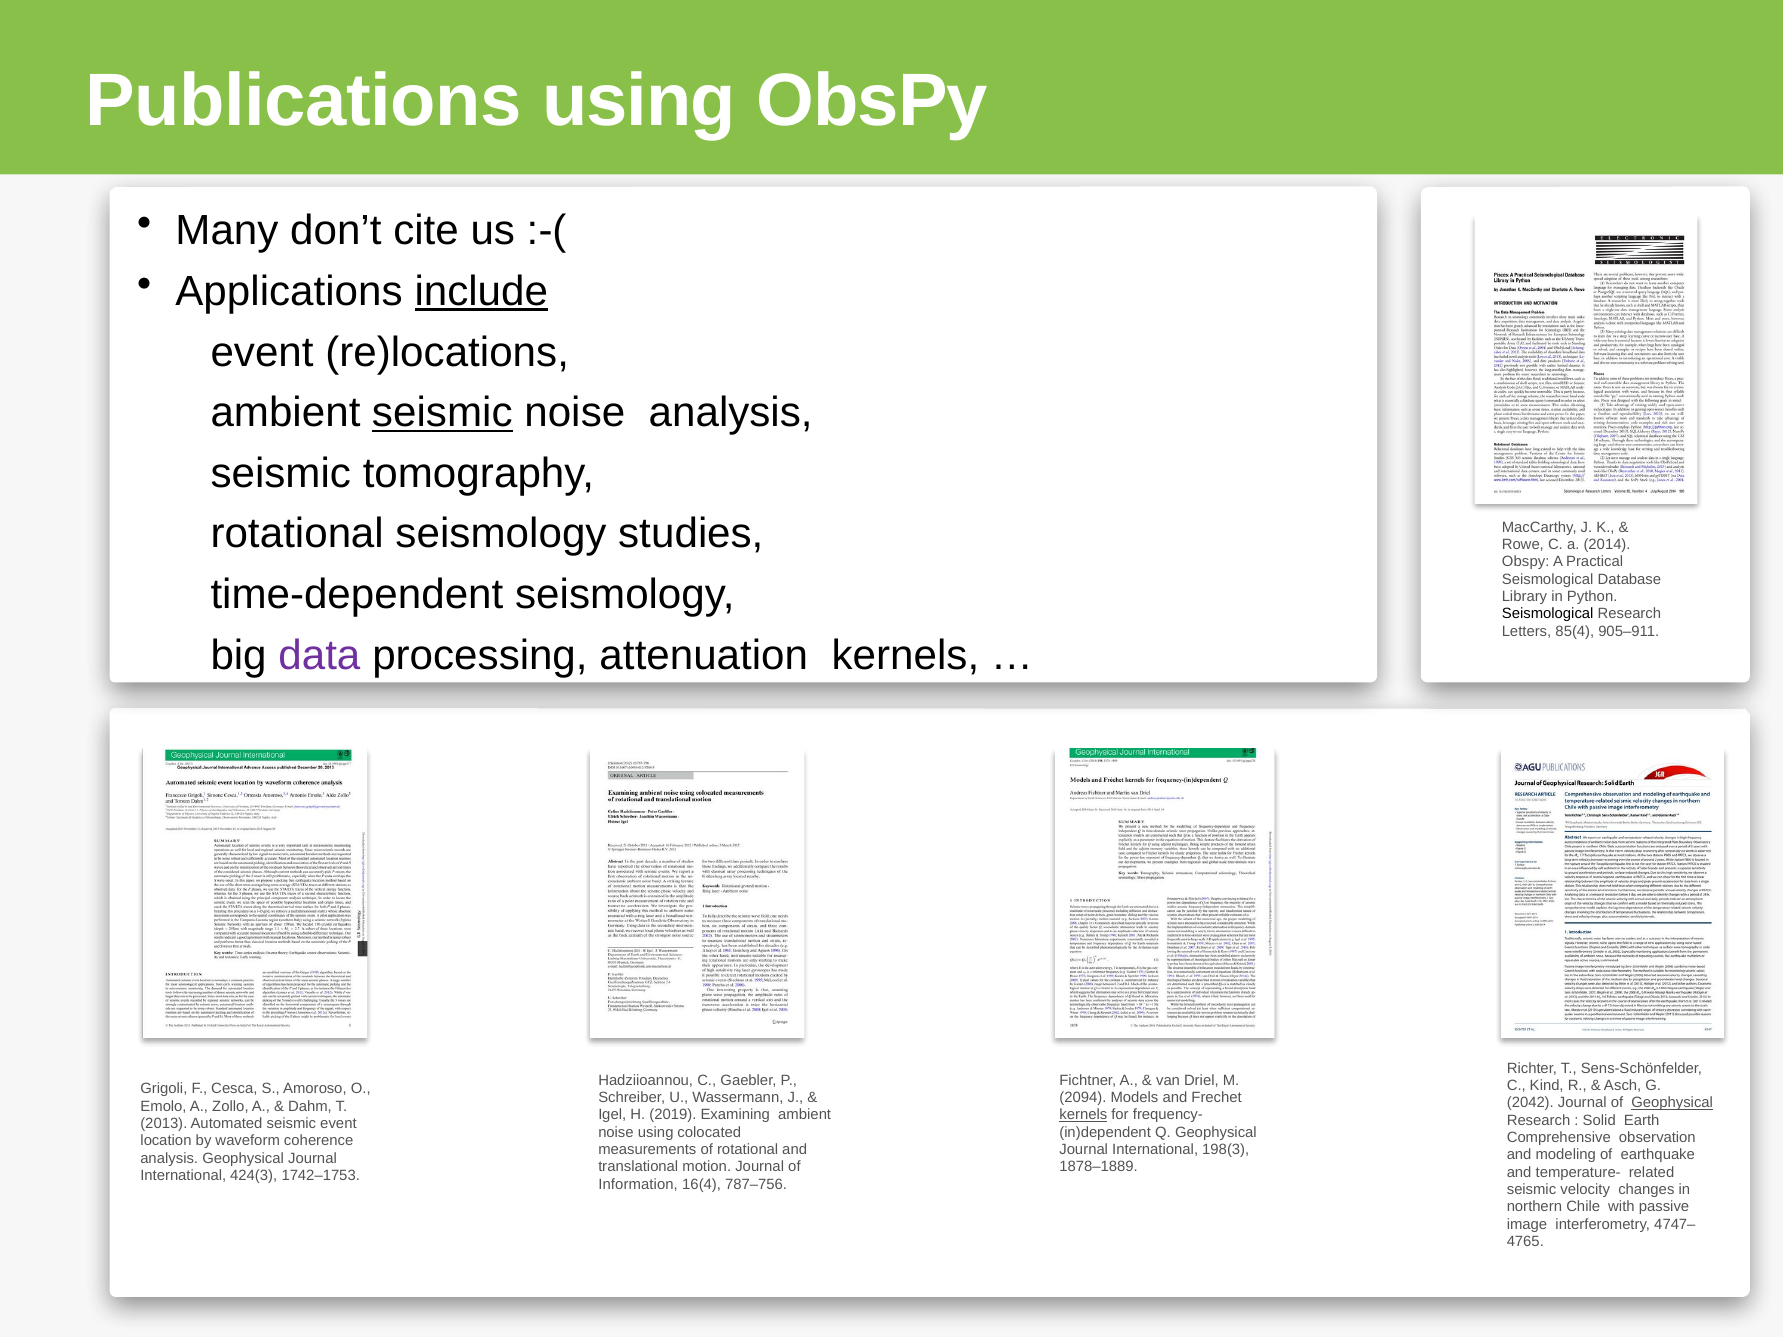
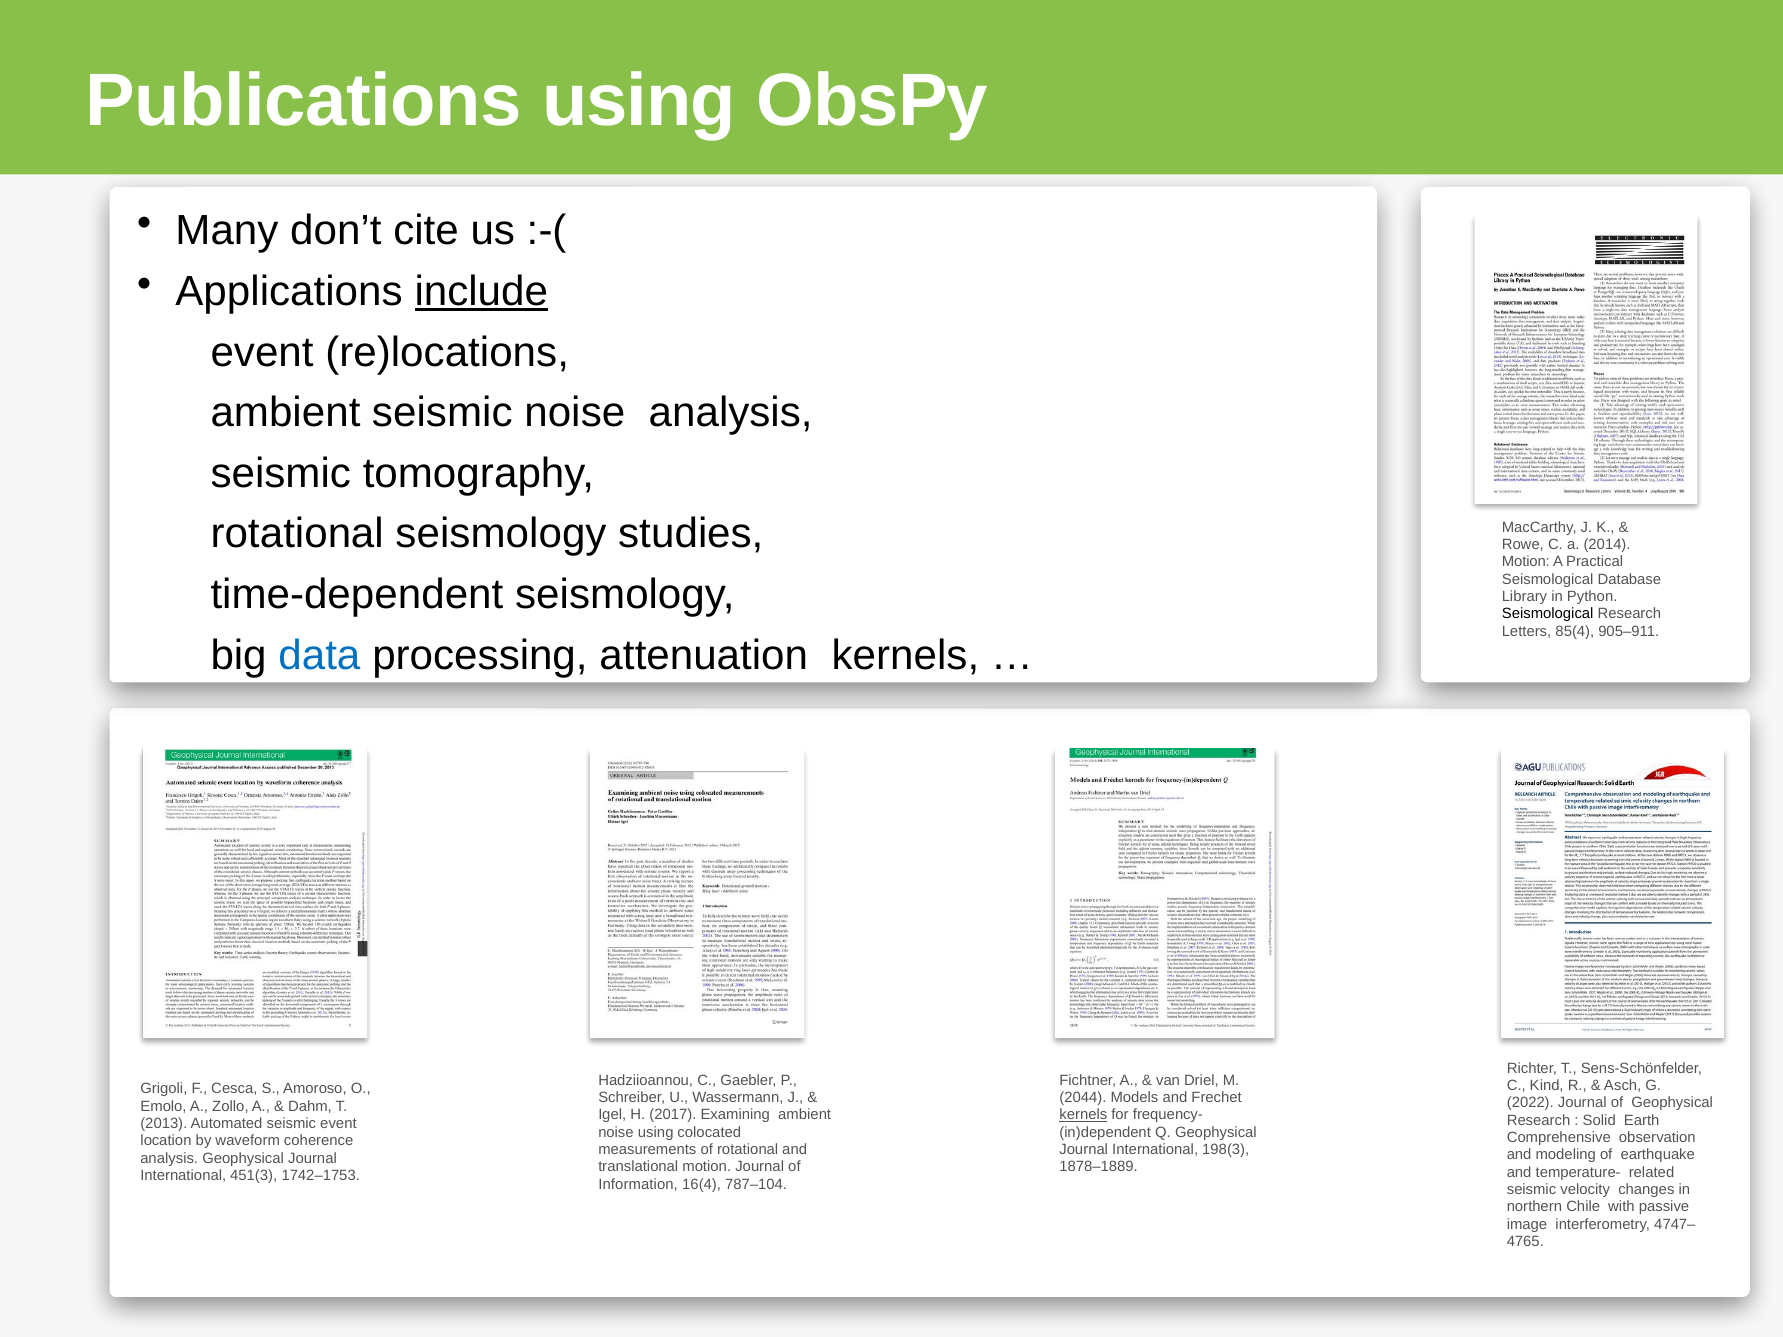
seismic at (442, 413) underline: present -> none
Obspy at (1526, 562): Obspy -> Motion
data colour: purple -> blue
2094: 2094 -> 2044
2042: 2042 -> 2022
Geophysical at (1672, 1103) underline: present -> none
2019: 2019 -> 2017
424(3: 424(3 -> 451(3
787–756: 787–756 -> 787–104
